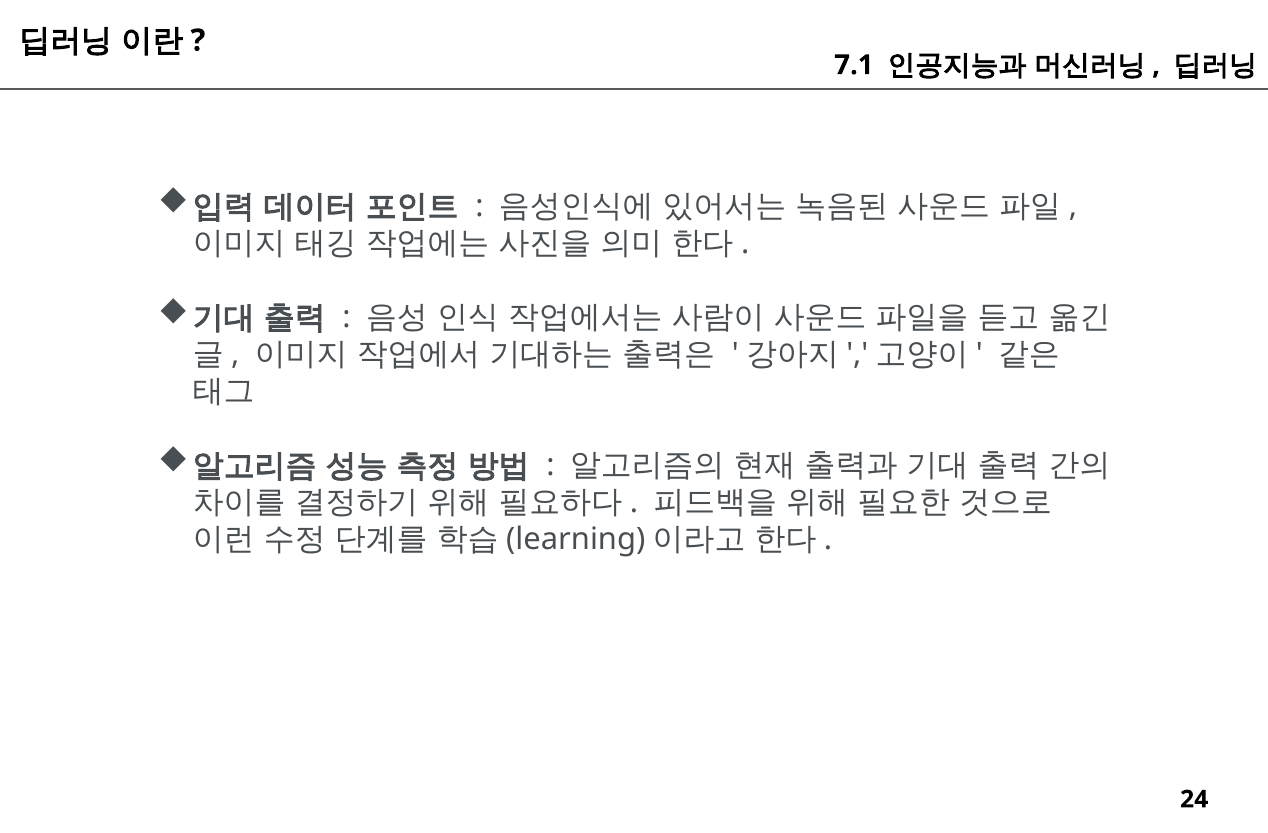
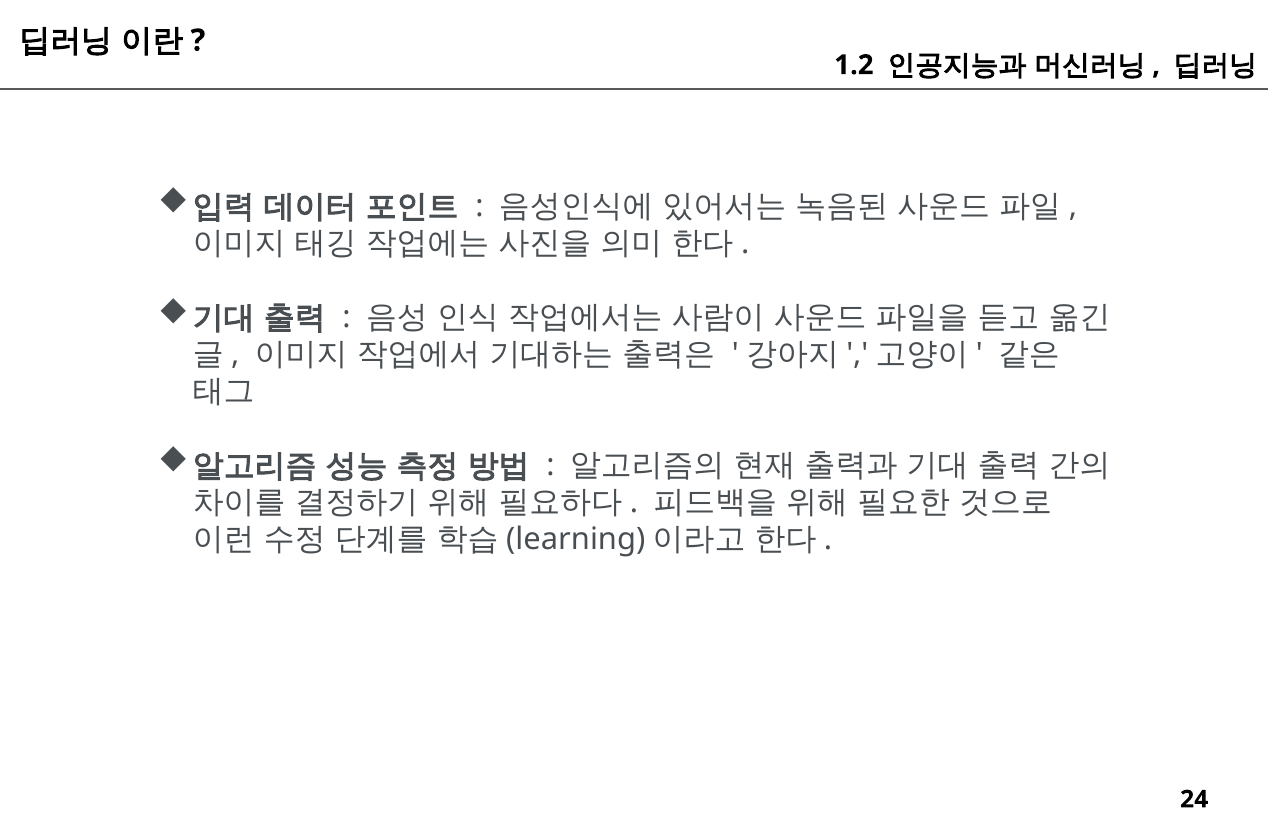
7.1: 7.1 -> 1.2
